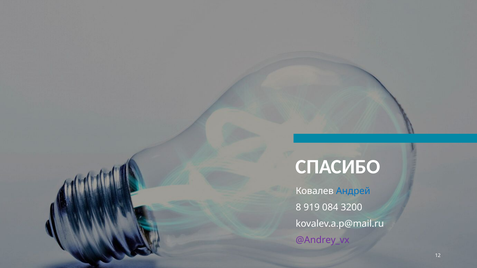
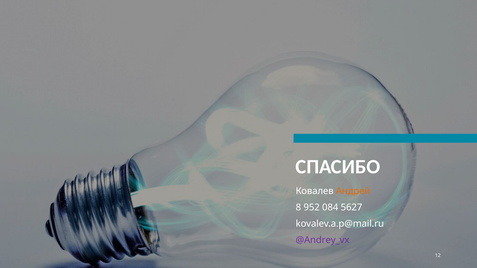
Андрей colour: blue -> orange
919: 919 -> 952
3200: 3200 -> 5627
